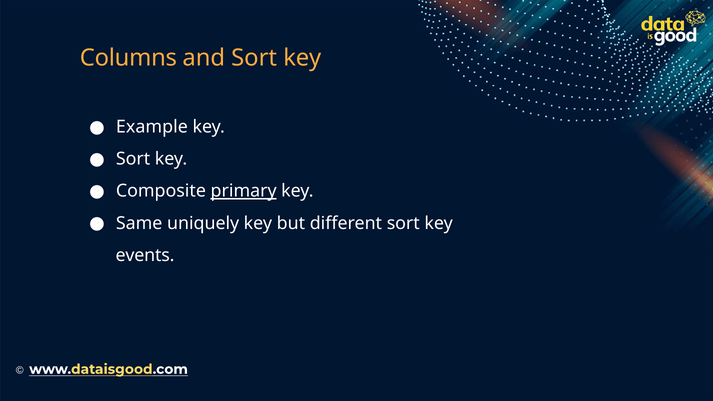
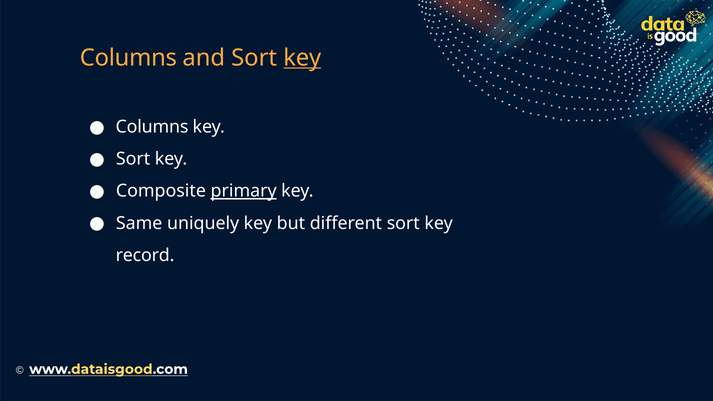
key at (302, 58) underline: none -> present
Example at (152, 127): Example -> Columns
events: events -> record
